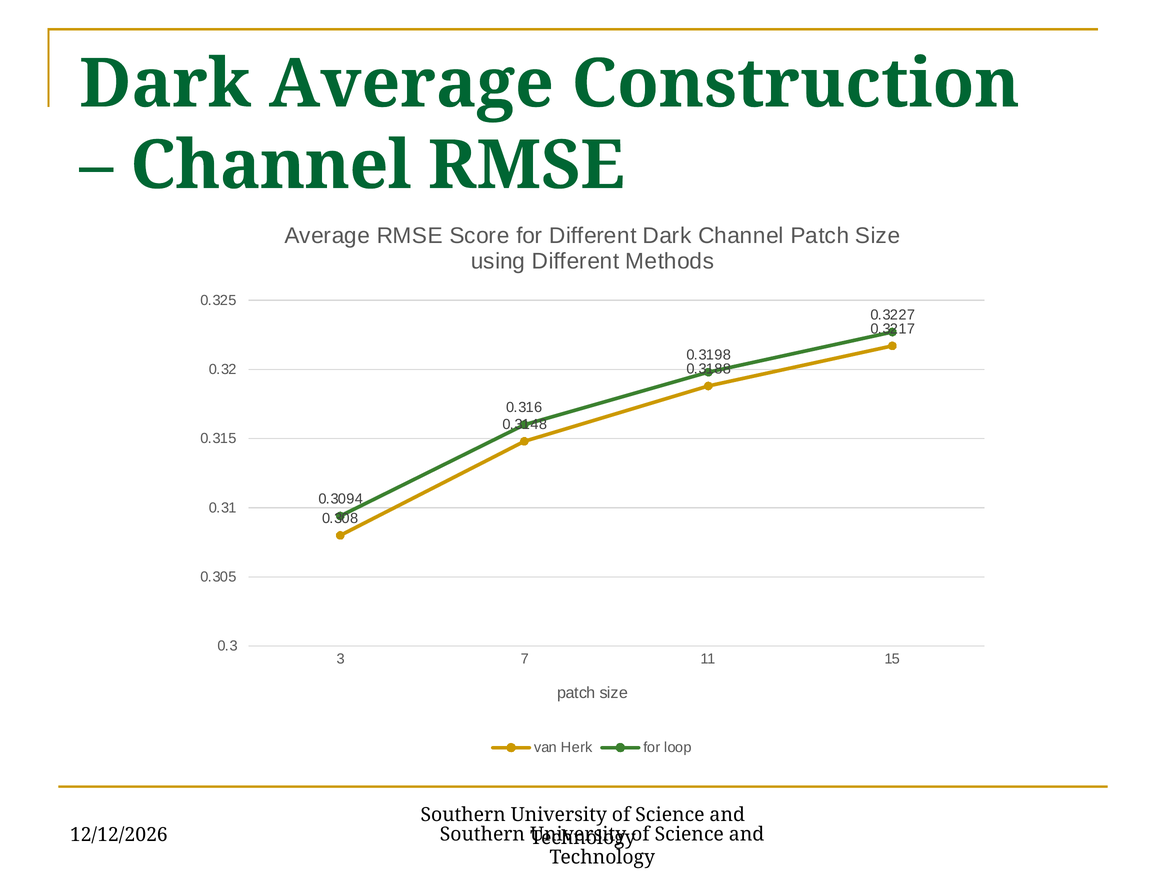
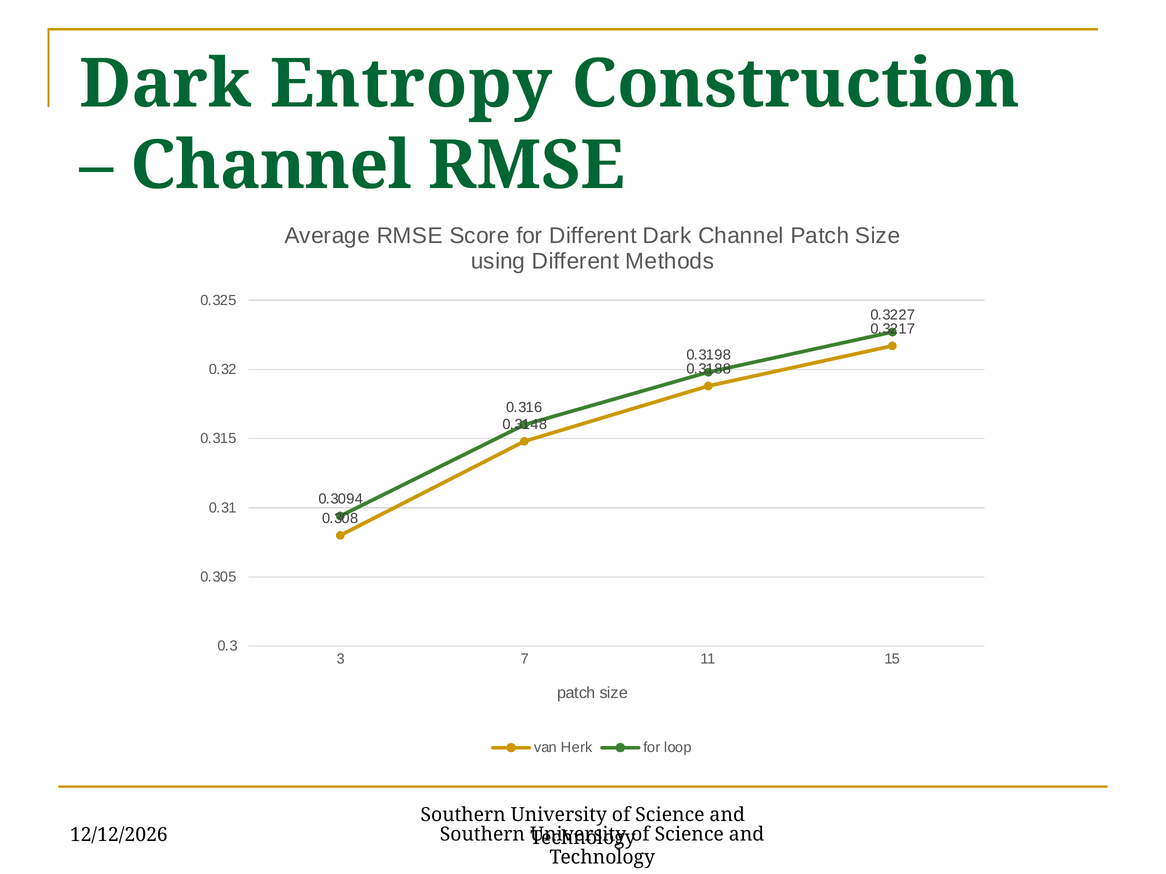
Dark Average: Average -> Entropy
